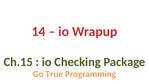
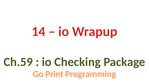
Ch.15: Ch.15 -> Ch.59
True: True -> Print
